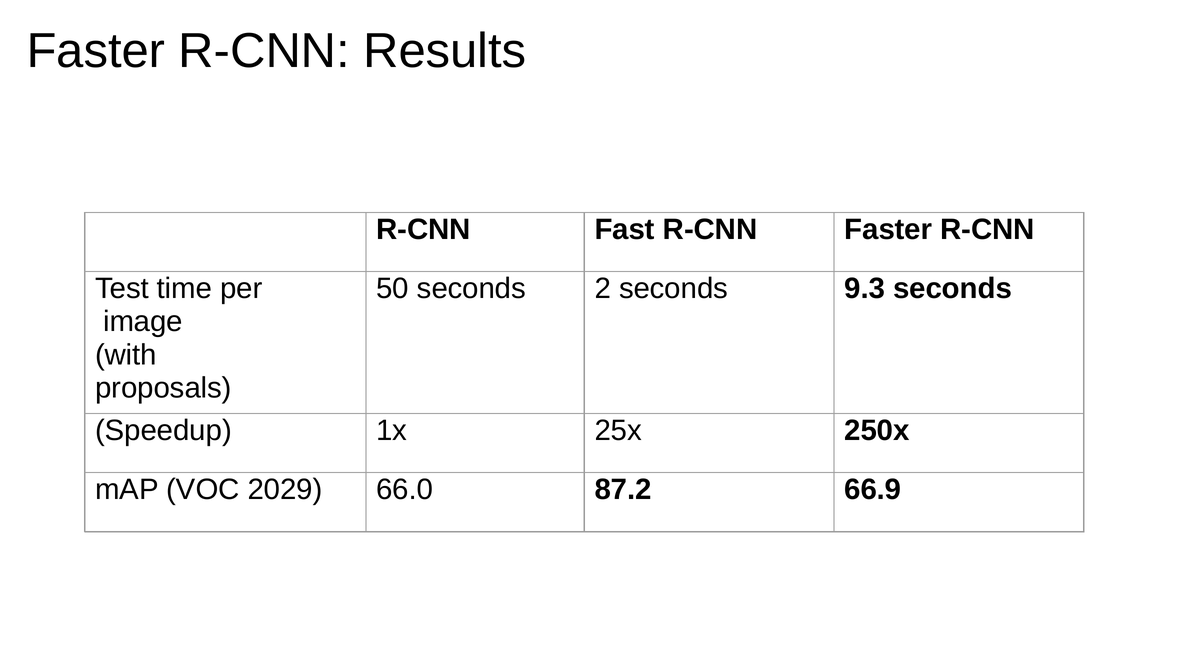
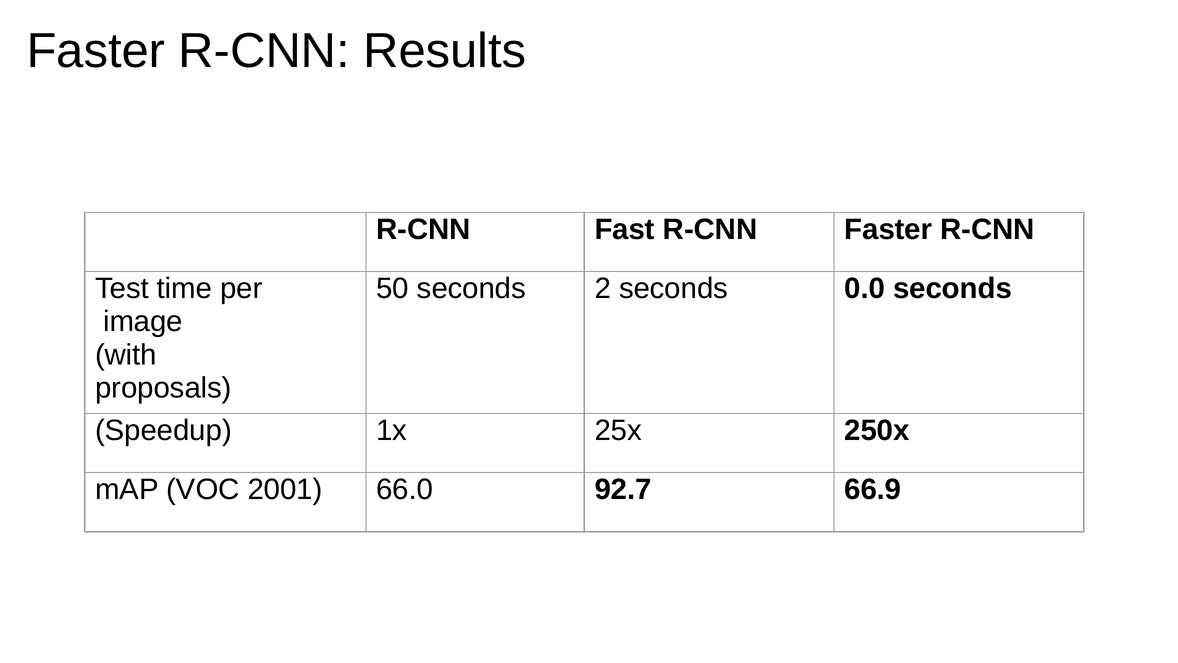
9.3: 9.3 -> 0.0
2029: 2029 -> 2001
87.2: 87.2 -> 92.7
